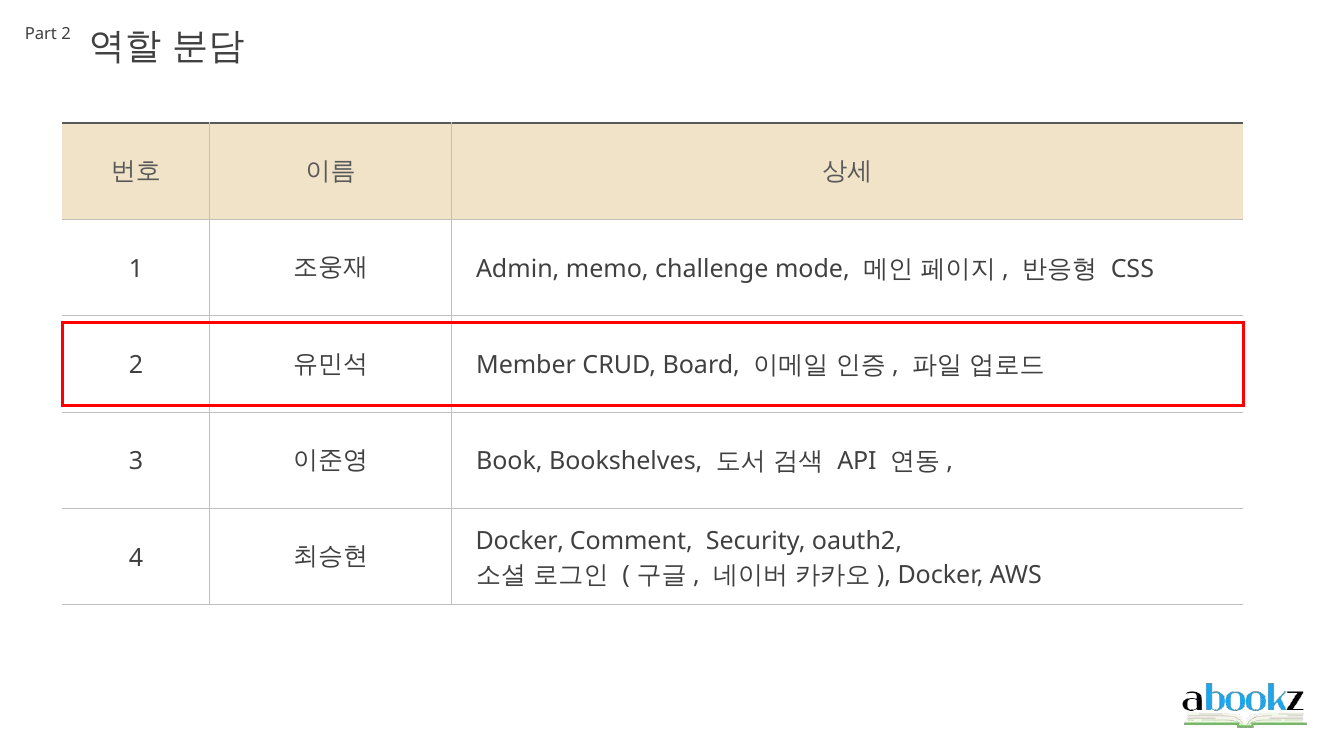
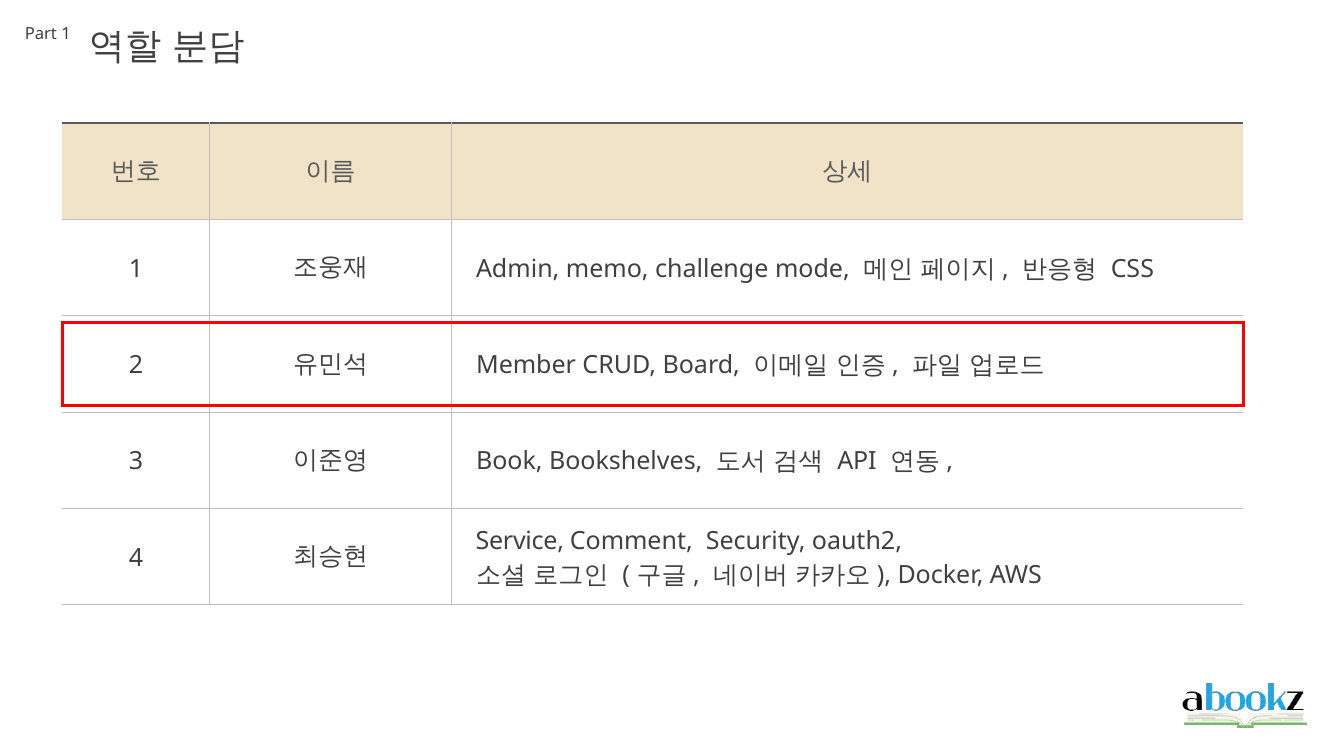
Part 2: 2 -> 1
Docker at (520, 541): Docker -> Service
